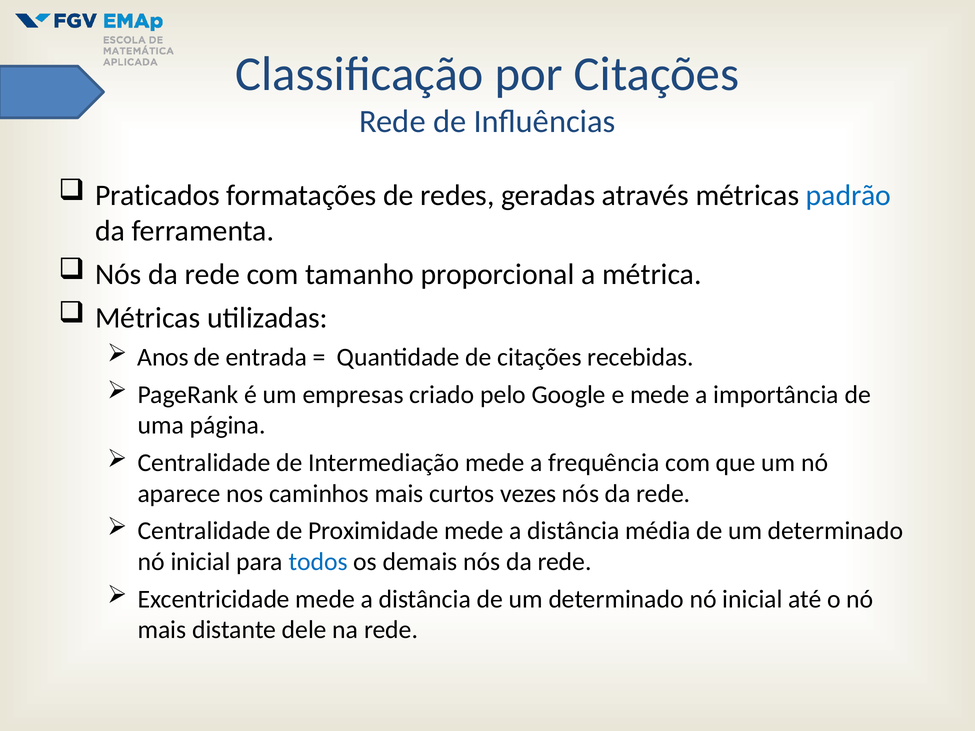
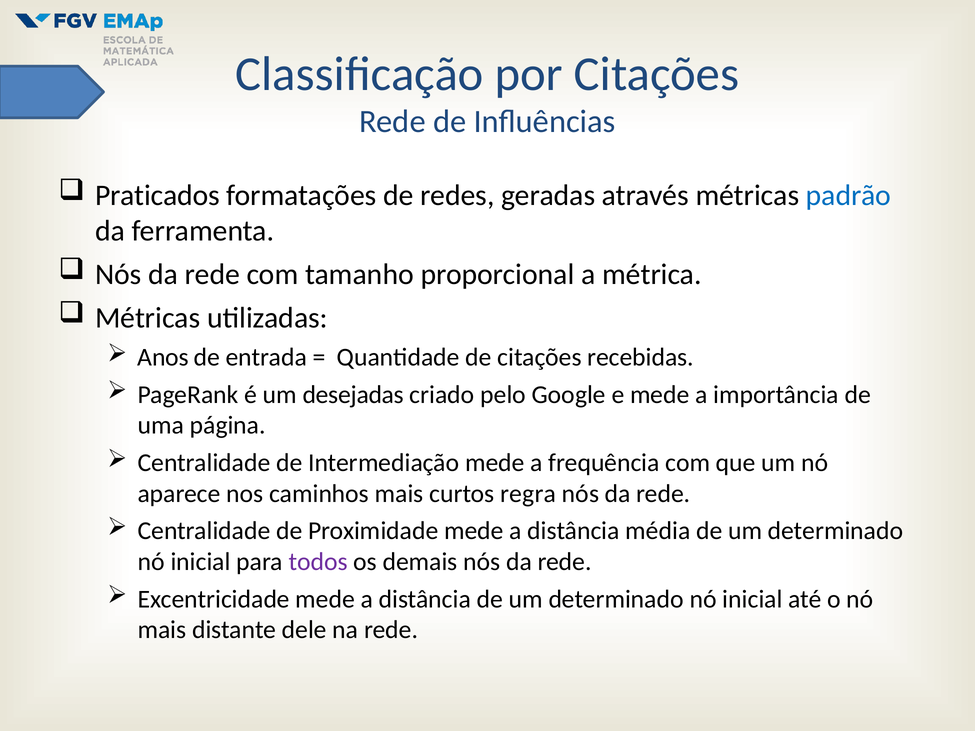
empresas: empresas -> desejadas
vezes: vezes -> regra
todos colour: blue -> purple
